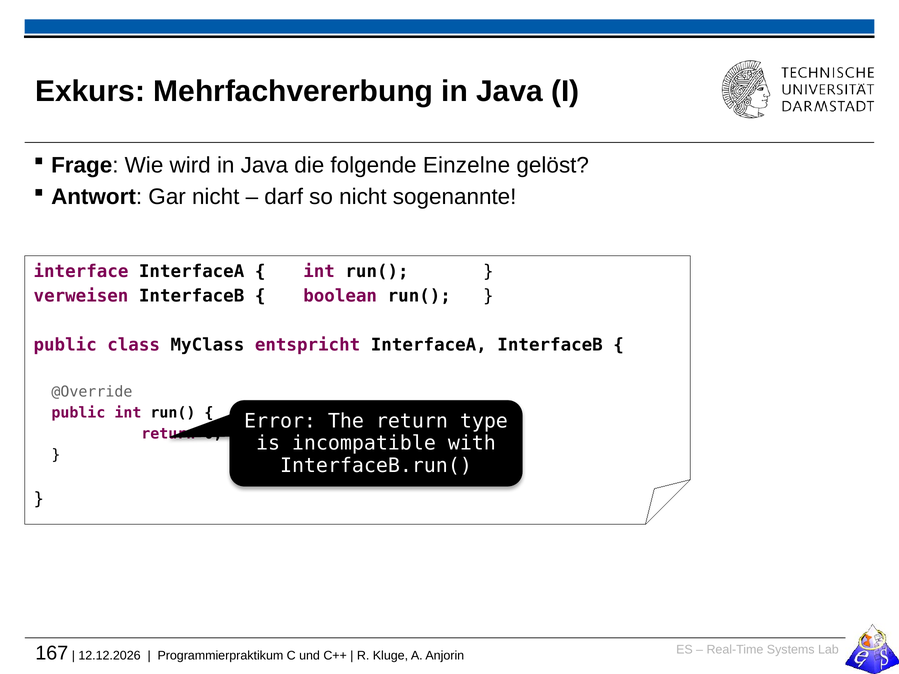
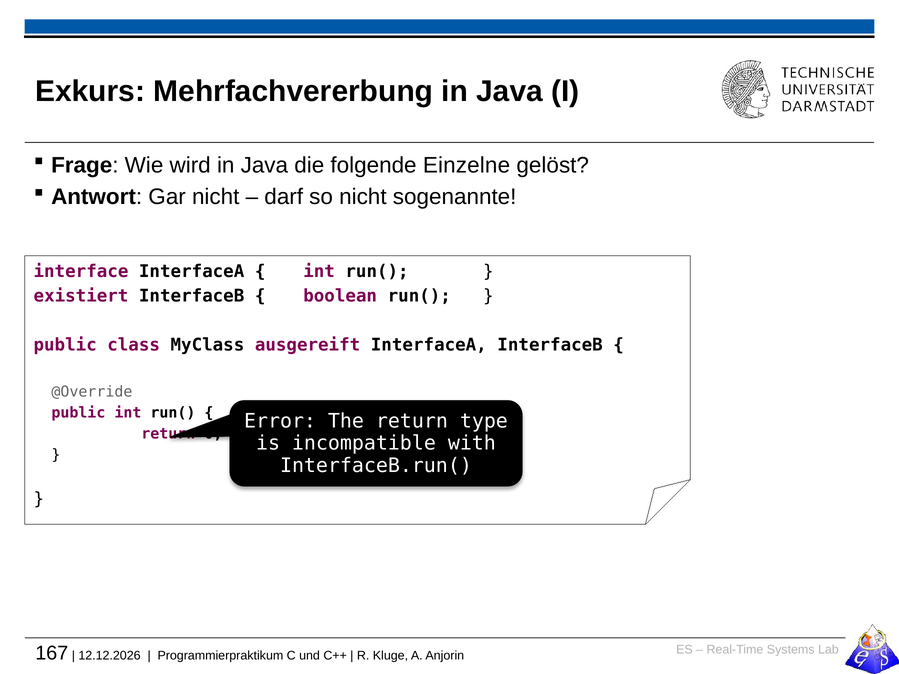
verweisen: verweisen -> existiert
entspricht: entspricht -> ausgereift
